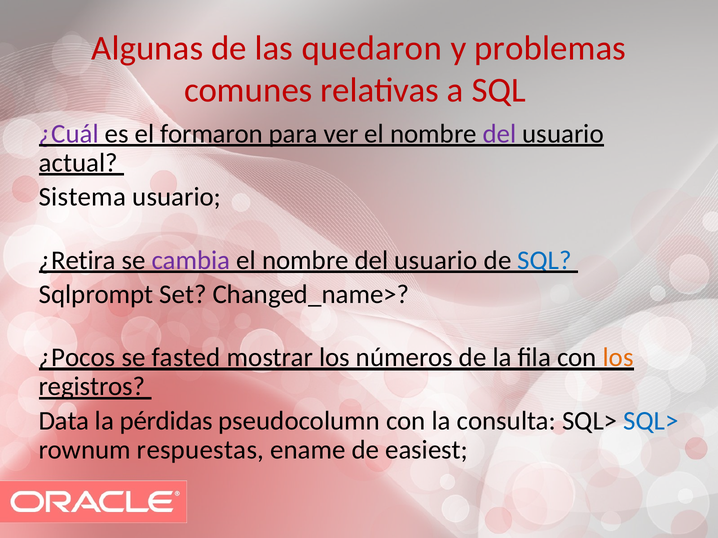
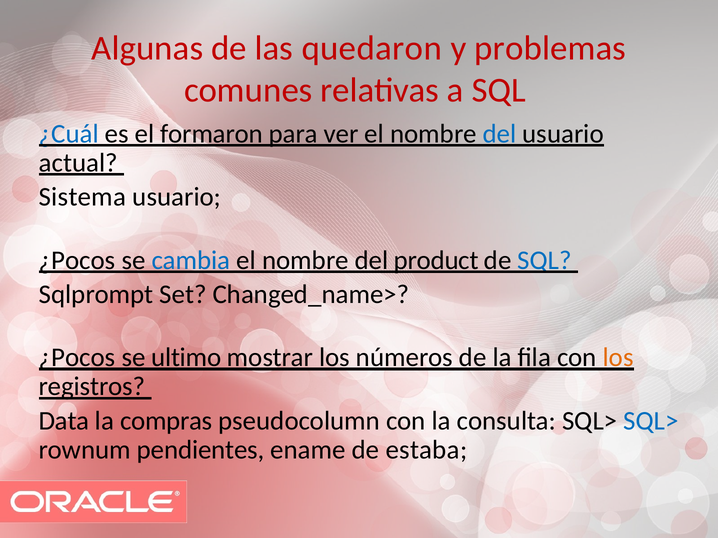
¿Cuál colour: purple -> blue
del at (499, 134) colour: purple -> blue
¿Retira at (77, 260): ¿Retira -> ¿Pocos
cambia colour: purple -> blue
usuario at (436, 260): usuario -> product
fasted: fasted -> ultimo
pérdidas: pérdidas -> compras
respuestas: respuestas -> pendientes
easiest: easiest -> estaba
